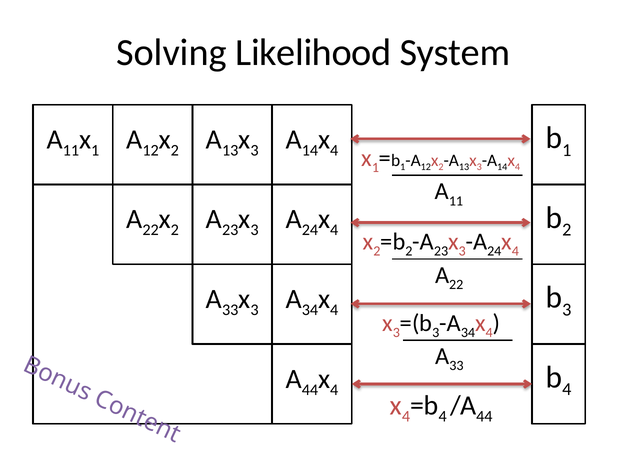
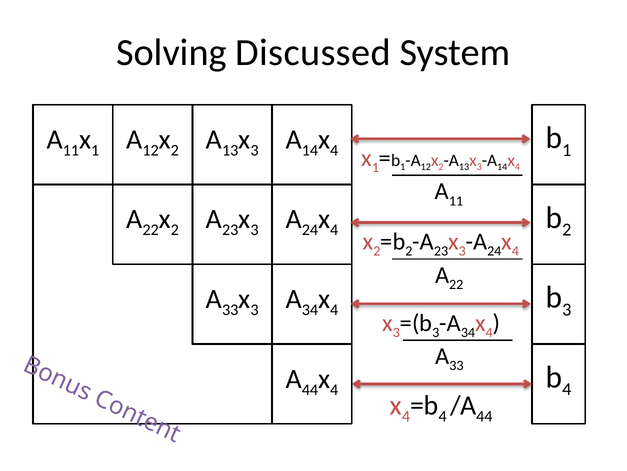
Likelihood: Likelihood -> Discussed
